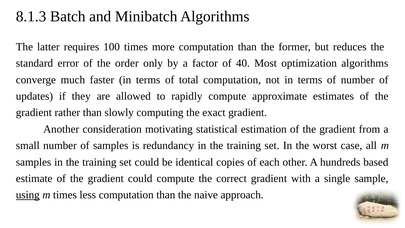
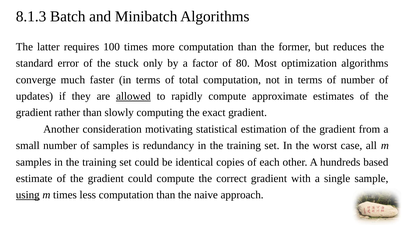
order: order -> stuck
40: 40 -> 80
allowed underline: none -> present
